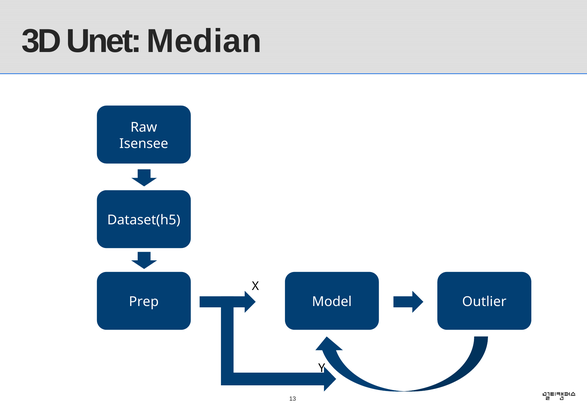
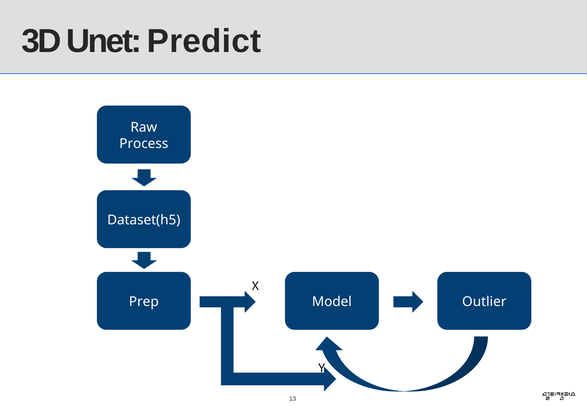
Median: Median -> Predict
Isensee: Isensee -> Process
